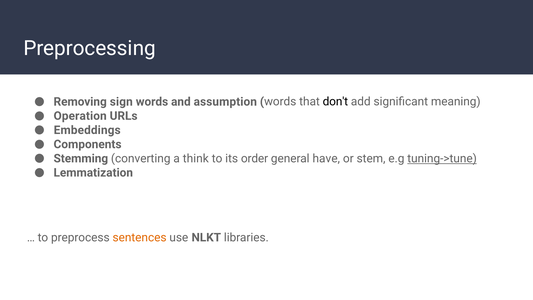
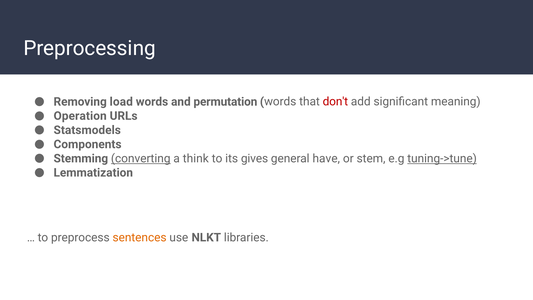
sign: sign -> load
assumption: assumption -> permutation
don't colour: black -> red
Embeddings: Embeddings -> Statsmodels
converting underline: none -> present
order: order -> gives
